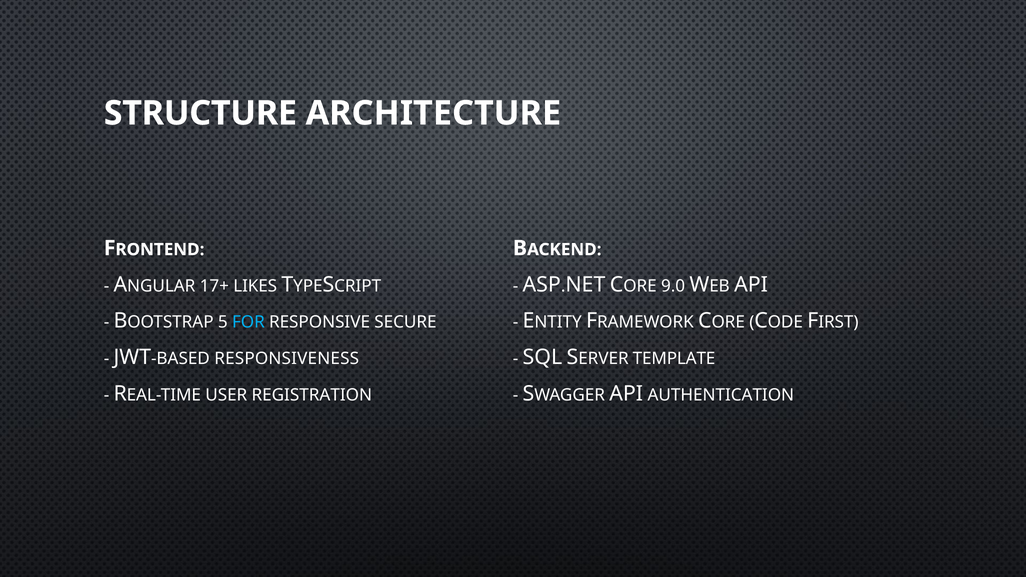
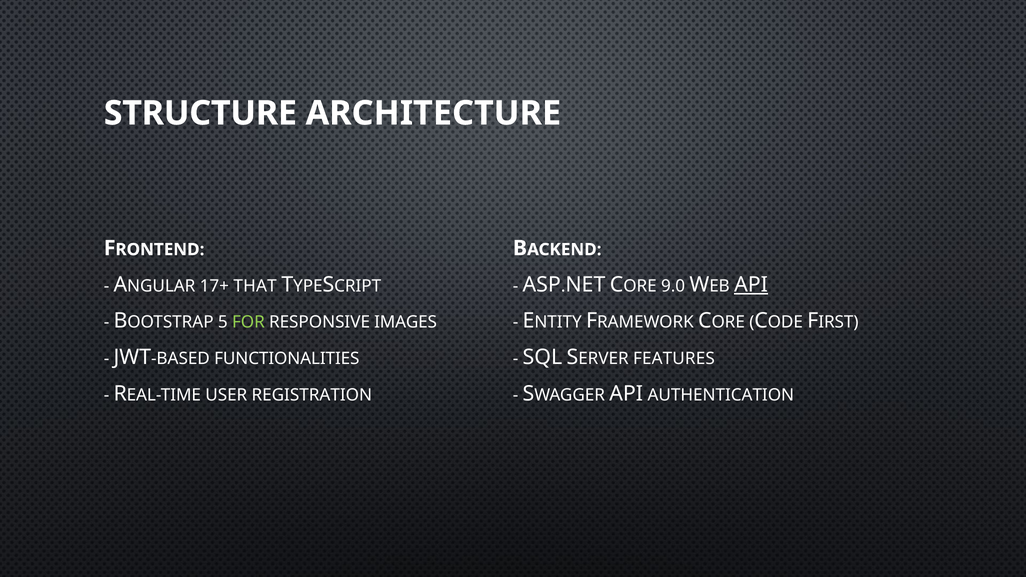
LIKES: LIKES -> THAT
API at (751, 285) underline: none -> present
FOR colour: light blue -> light green
SECURE: SECURE -> IMAGES
RESPONSIVENESS: RESPONSIVENESS -> FUNCTIONALITIES
TEMPLATE: TEMPLATE -> FEATURES
